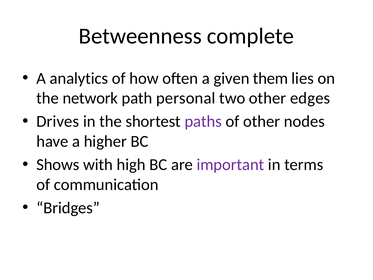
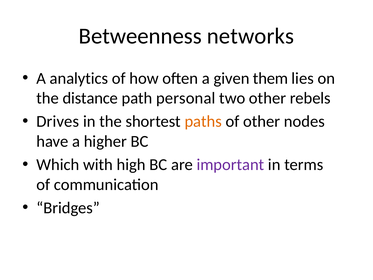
complete: complete -> networks
network: network -> distance
edges: edges -> rebels
paths colour: purple -> orange
Shows: Shows -> Which
